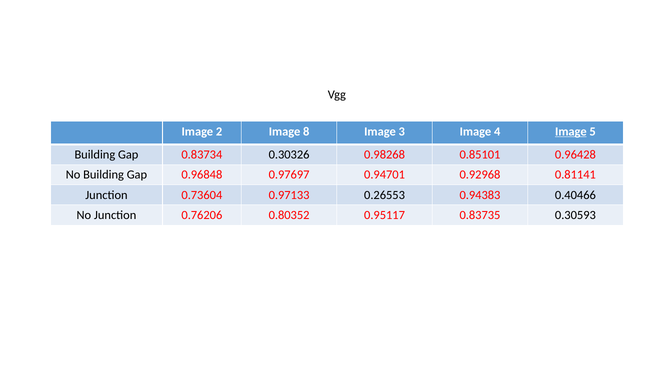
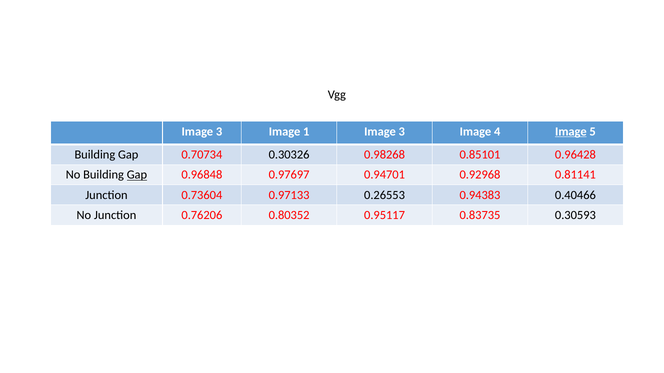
2 at (219, 132): 2 -> 3
8: 8 -> 1
0.83734: 0.83734 -> 0.70734
Gap at (137, 175) underline: none -> present
